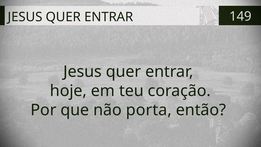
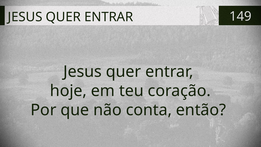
porta: porta -> conta
